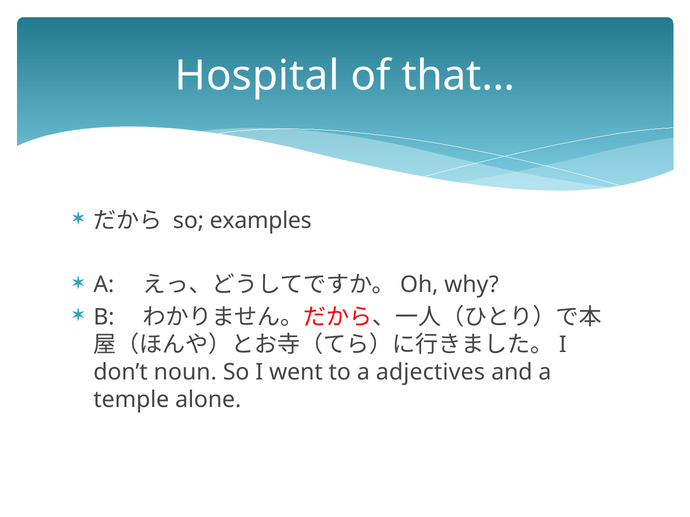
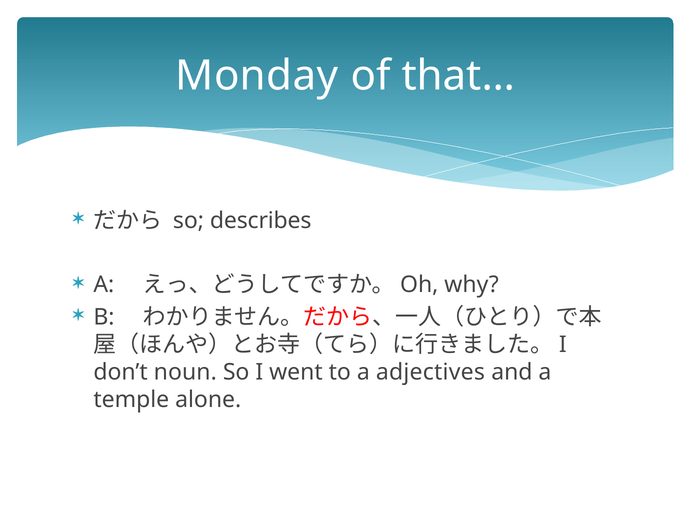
Hospital: Hospital -> Monday
examples: examples -> describes
